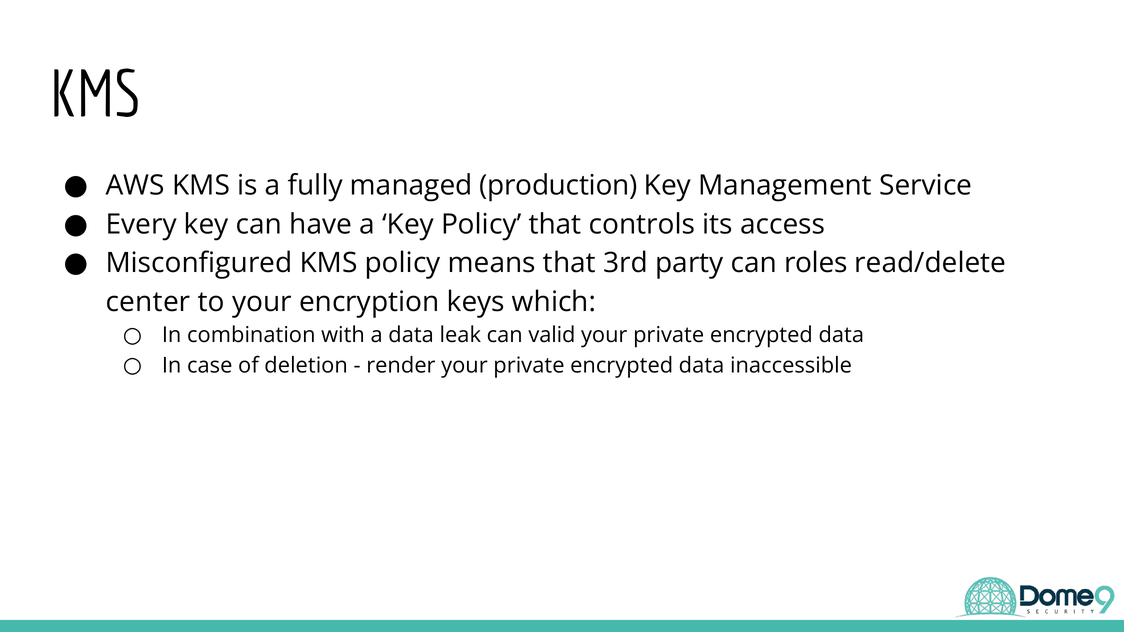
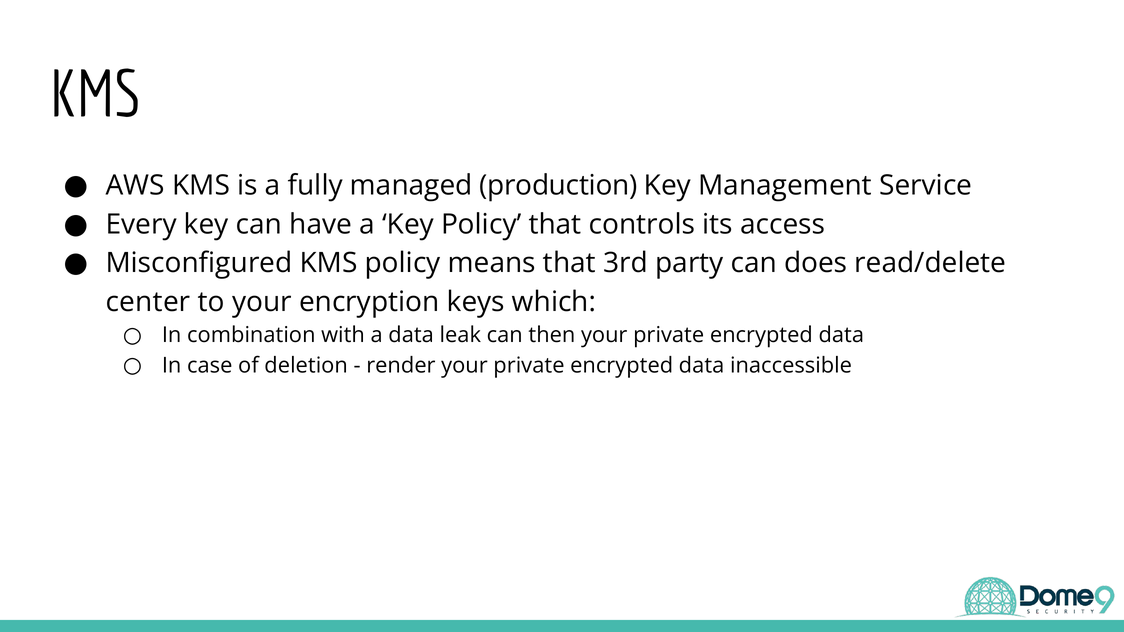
roles: roles -> does
valid: valid -> then
